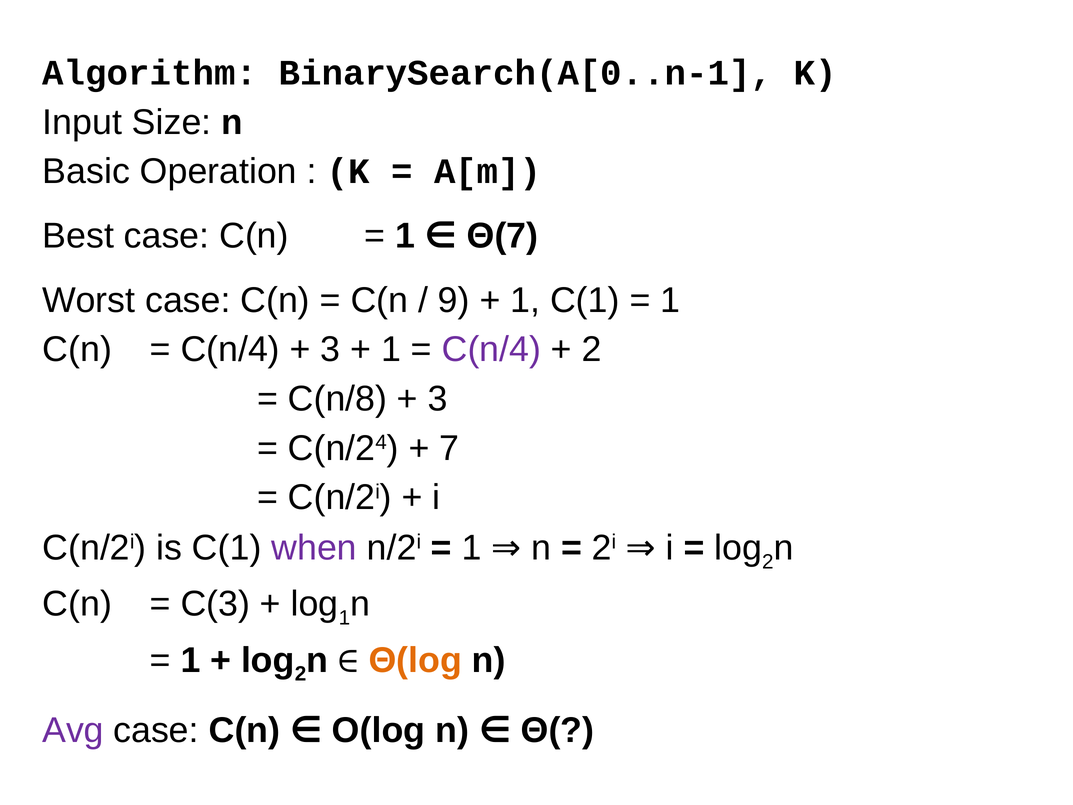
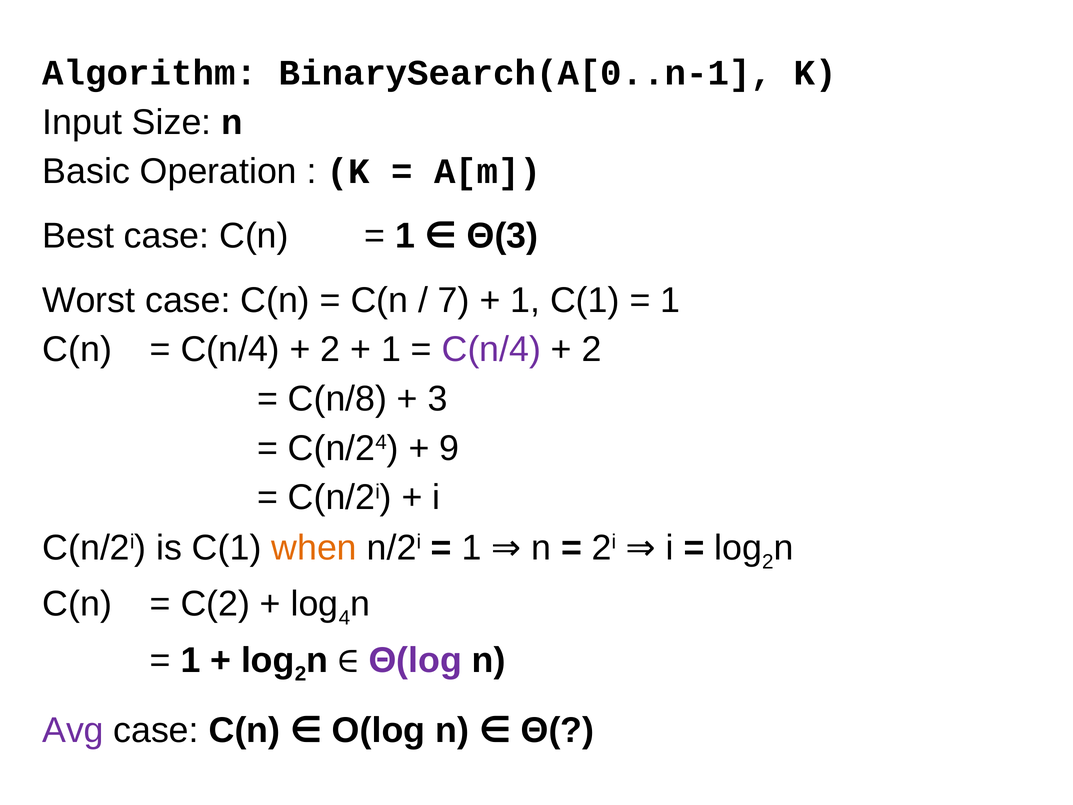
Θ(7: Θ(7 -> Θ(3
9: 9 -> 7
3 at (330, 349): 3 -> 2
7: 7 -> 9
when colour: purple -> orange
C(3: C(3 -> C(2
1 at (344, 618): 1 -> 4
Θ(log colour: orange -> purple
